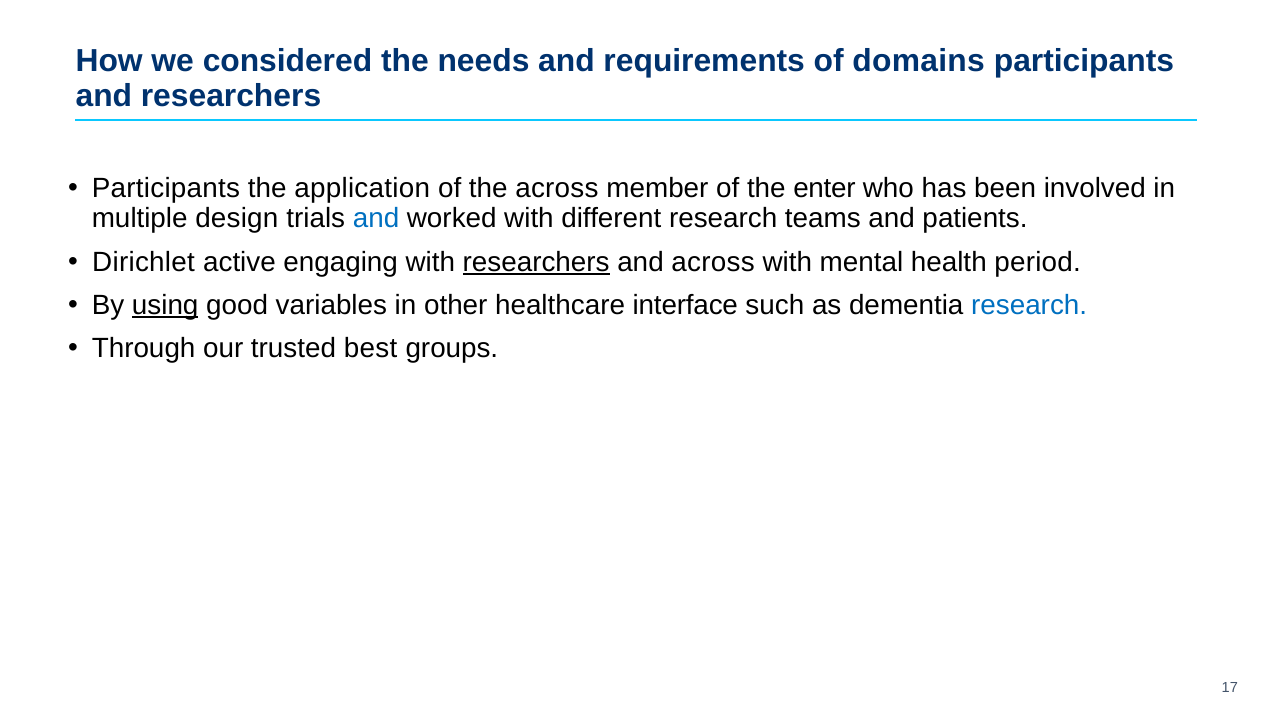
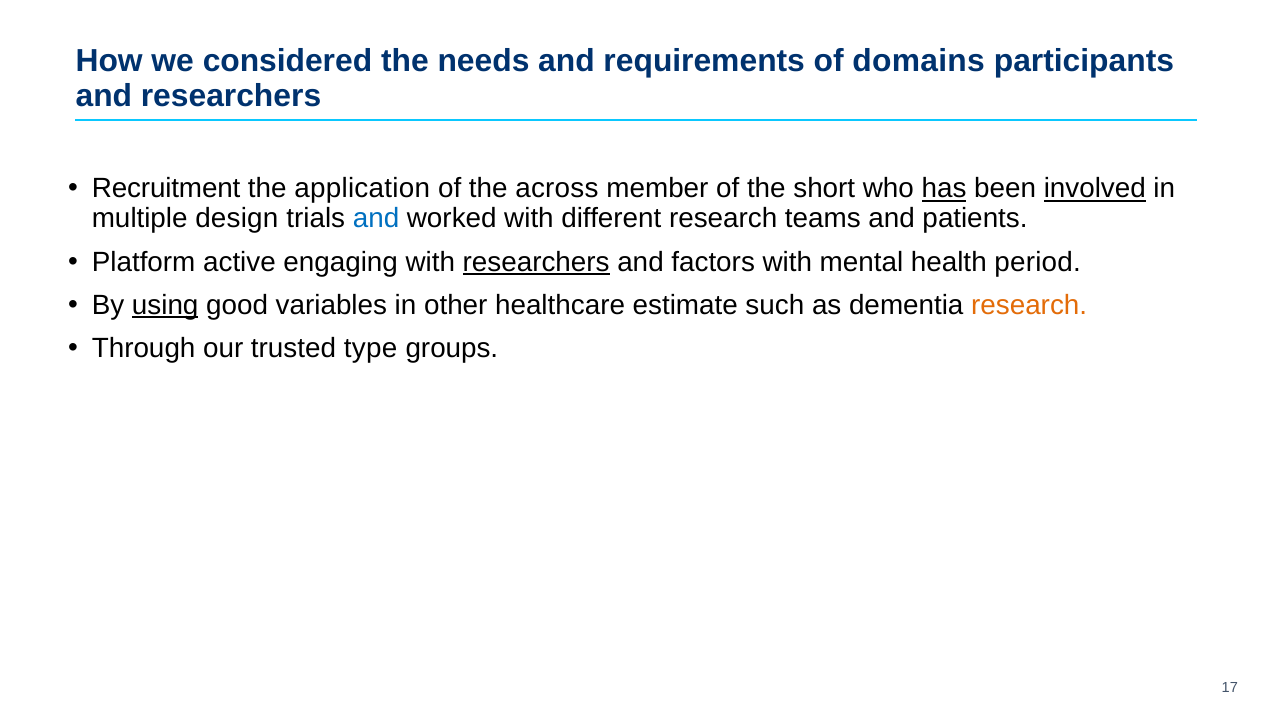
Participants at (166, 189): Participants -> Recruitment
enter: enter -> short
has underline: none -> present
involved underline: none -> present
Dirichlet: Dirichlet -> Platform
and across: across -> factors
interface: interface -> estimate
research at (1029, 306) colour: blue -> orange
best: best -> type
